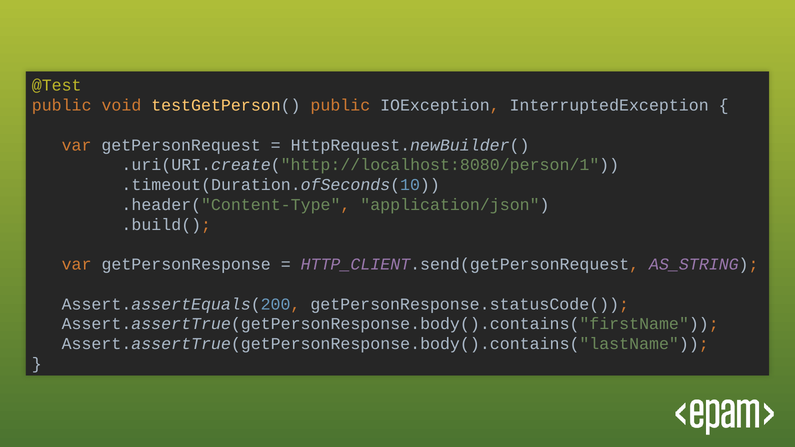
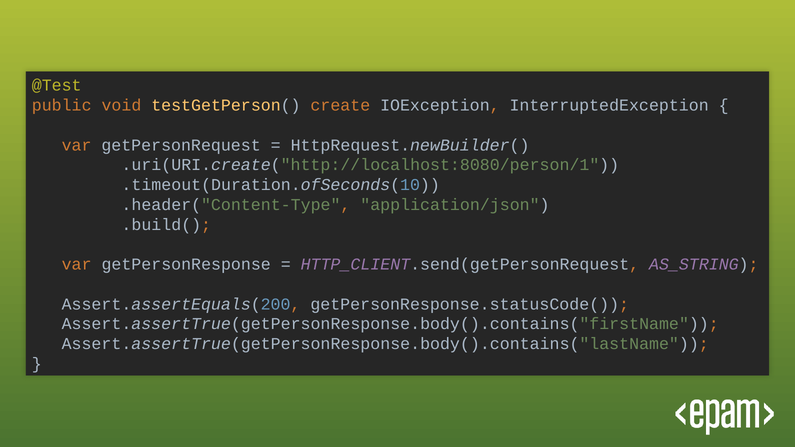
testGetPerson( public: public -> create
